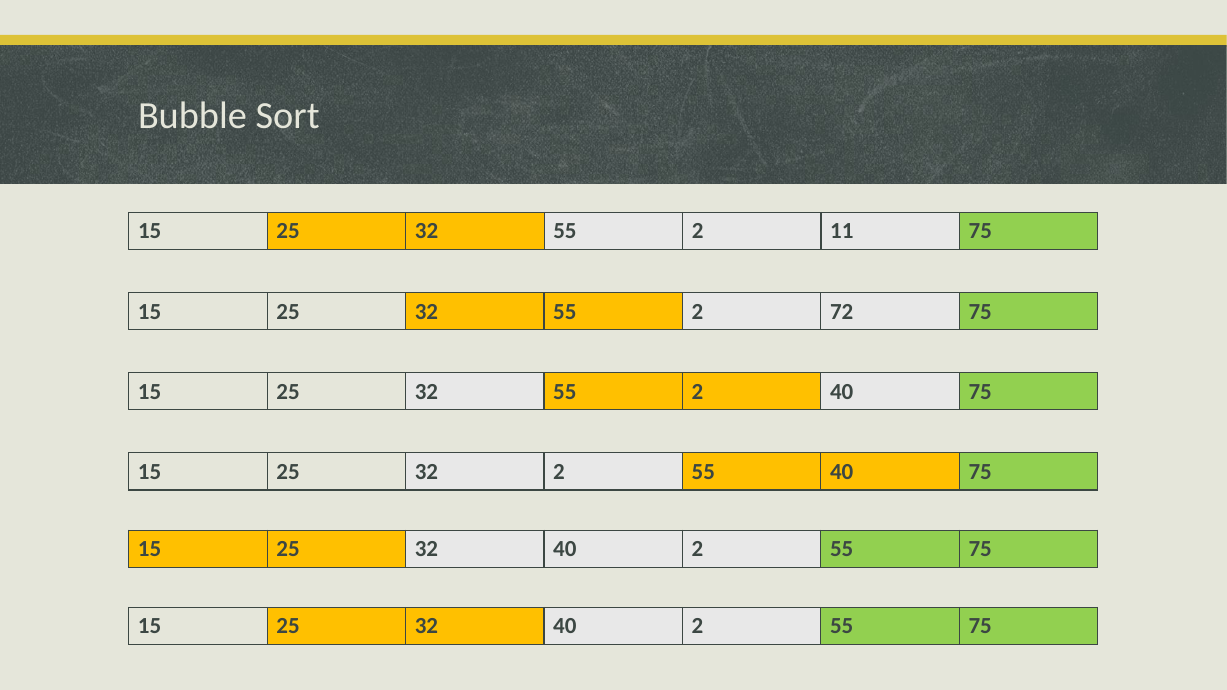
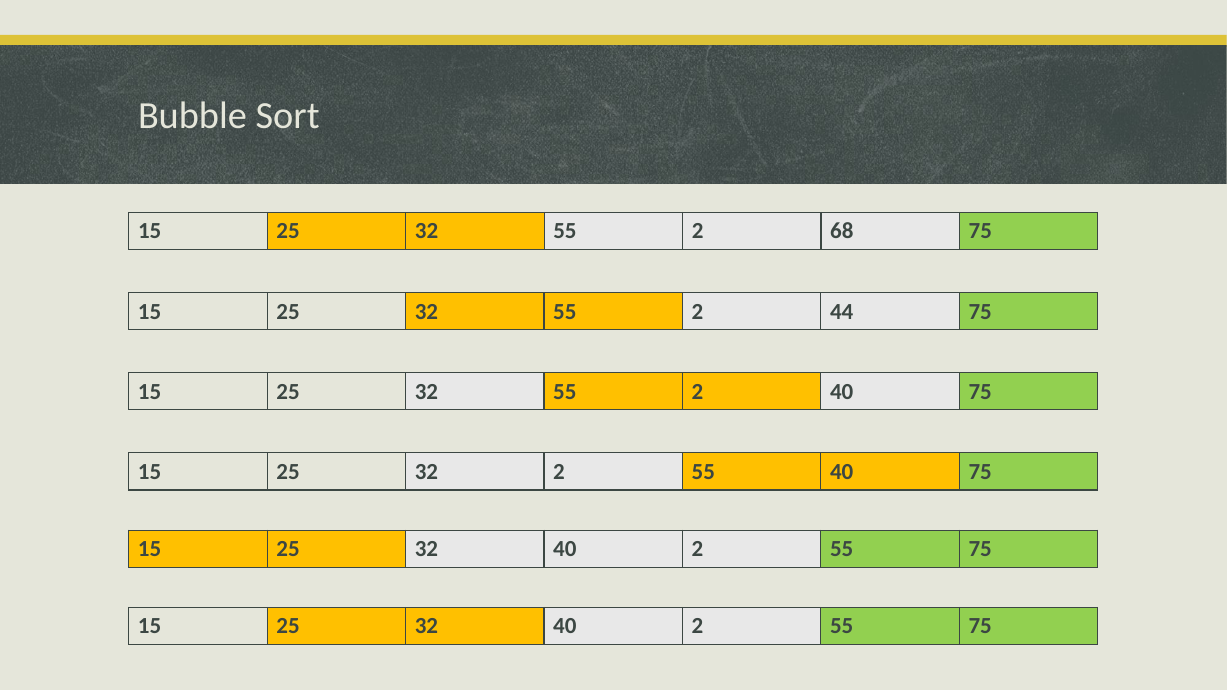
11: 11 -> 68
72: 72 -> 44
